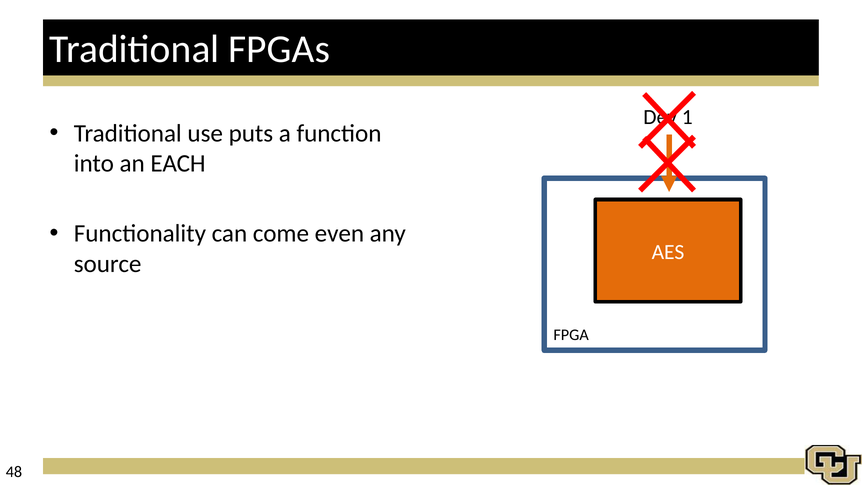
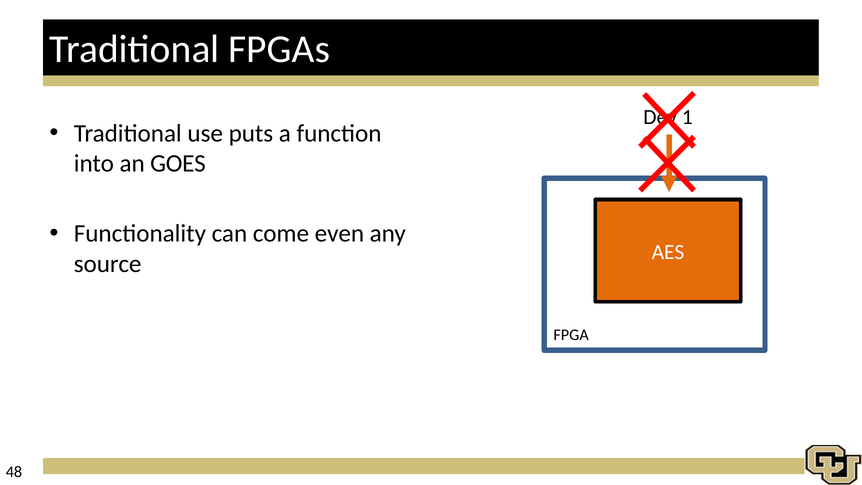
EACH: EACH -> GOES
